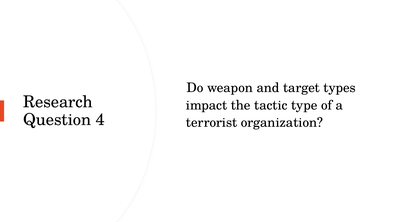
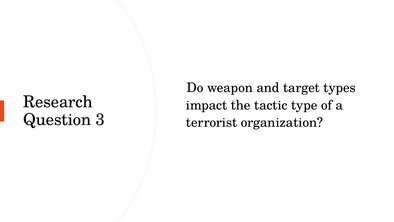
4: 4 -> 3
